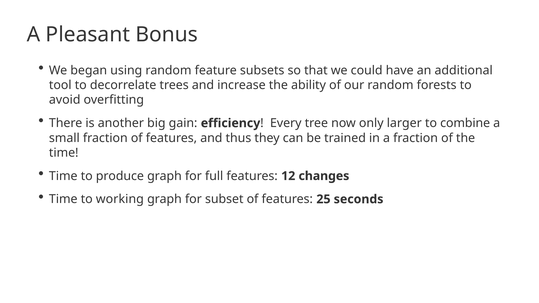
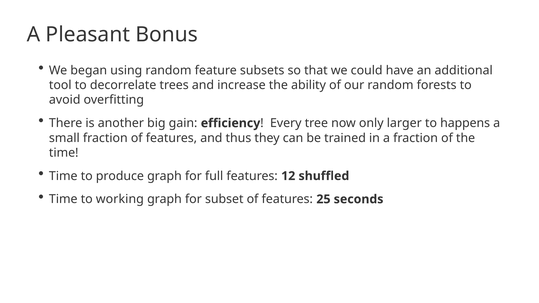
combine: combine -> happens
changes: changes -> shuffled
